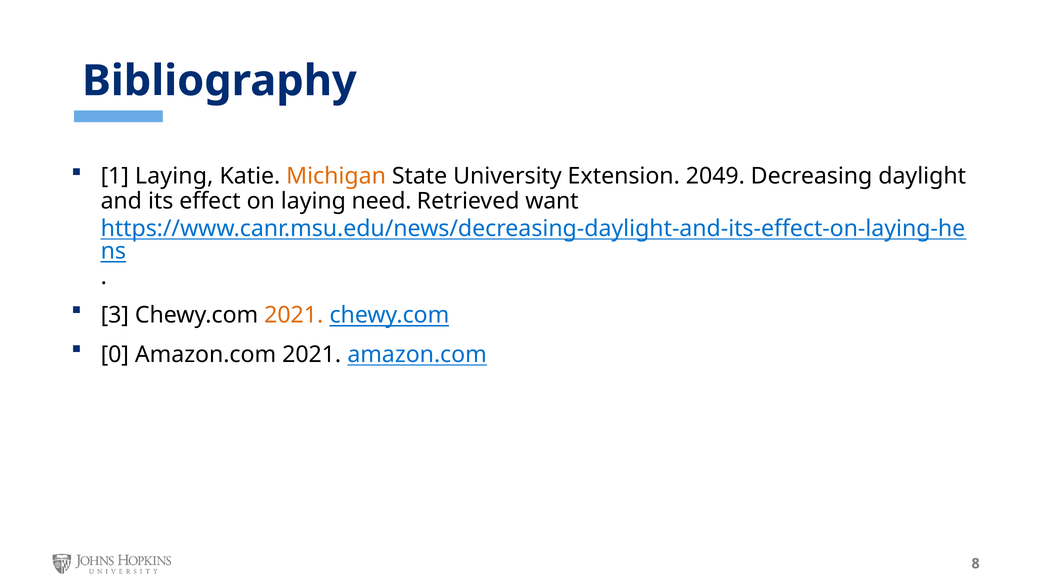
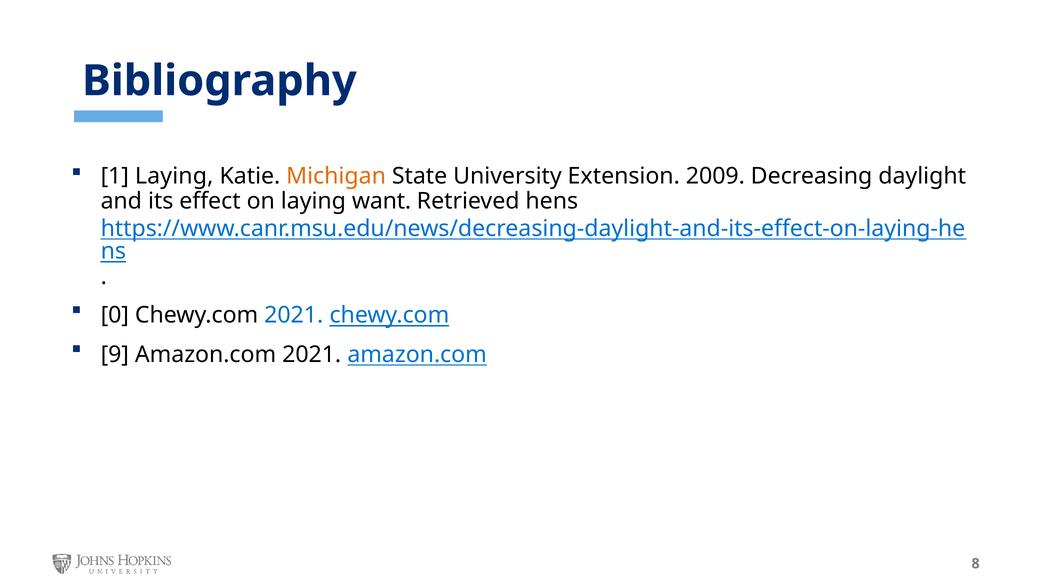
2049: 2049 -> 2009
need: need -> want
want: want -> hens
3: 3 -> 0
2021 at (294, 316) colour: orange -> blue
0: 0 -> 9
